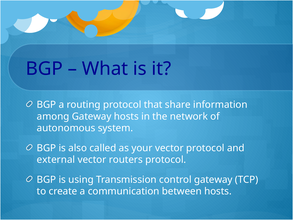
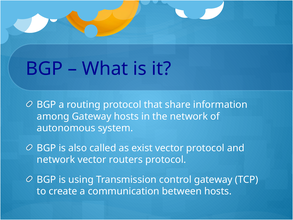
your: your -> exist
external at (56, 160): external -> network
